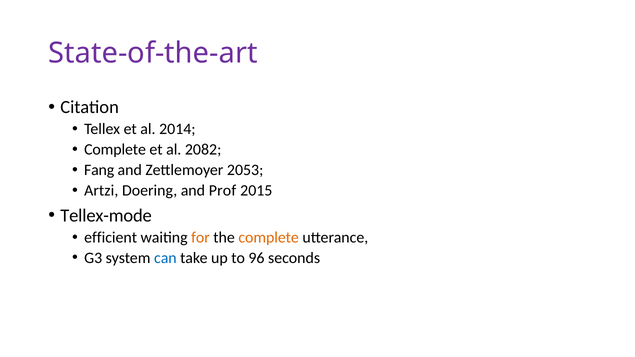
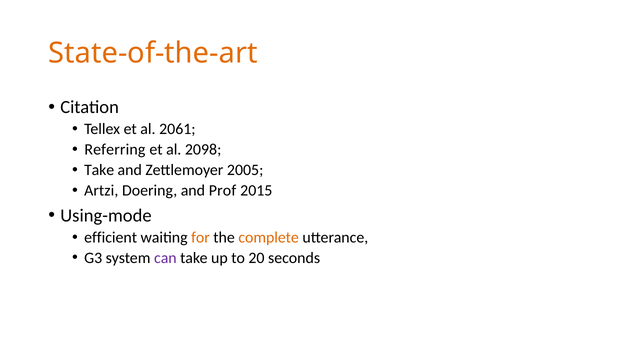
State-of-the-art colour: purple -> orange
2014: 2014 -> 2061
Complete at (115, 150): Complete -> Referring
2082: 2082 -> 2098
Fang at (99, 170): Fang -> Take
2053: 2053 -> 2005
Tellex-mode: Tellex-mode -> Using-mode
can colour: blue -> purple
96: 96 -> 20
